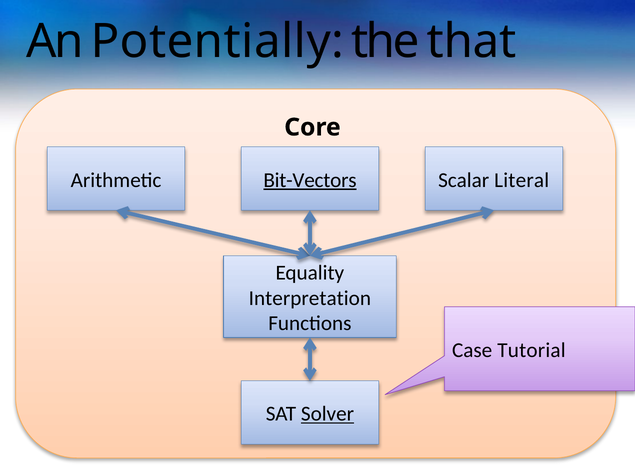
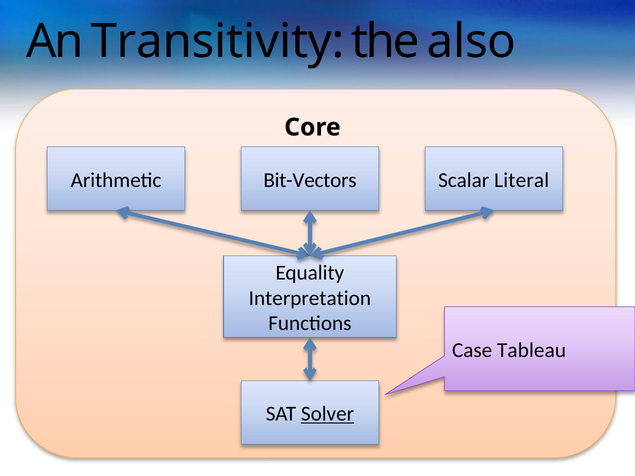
Potentially: Potentially -> Transitivity
that: that -> also
Bit-Vectors underline: present -> none
Tutorial: Tutorial -> Tableau
